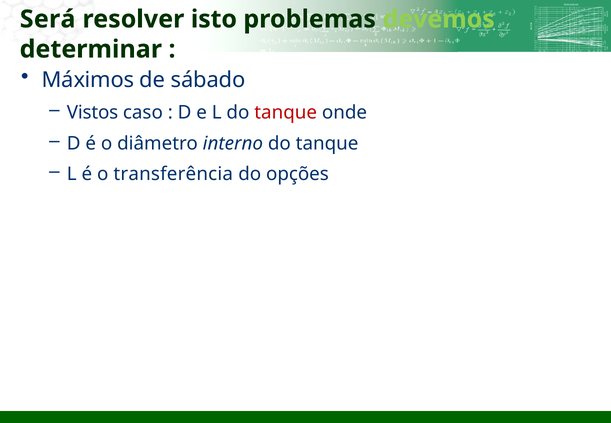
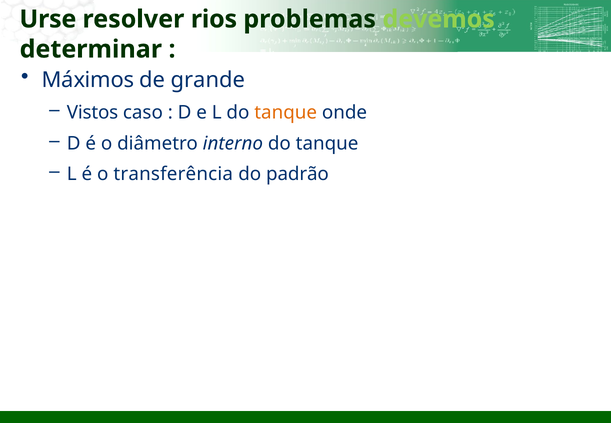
Será: Será -> Urse
isto: isto -> rios
sábado: sábado -> grande
tanque at (286, 113) colour: red -> orange
opções: opções -> padrão
